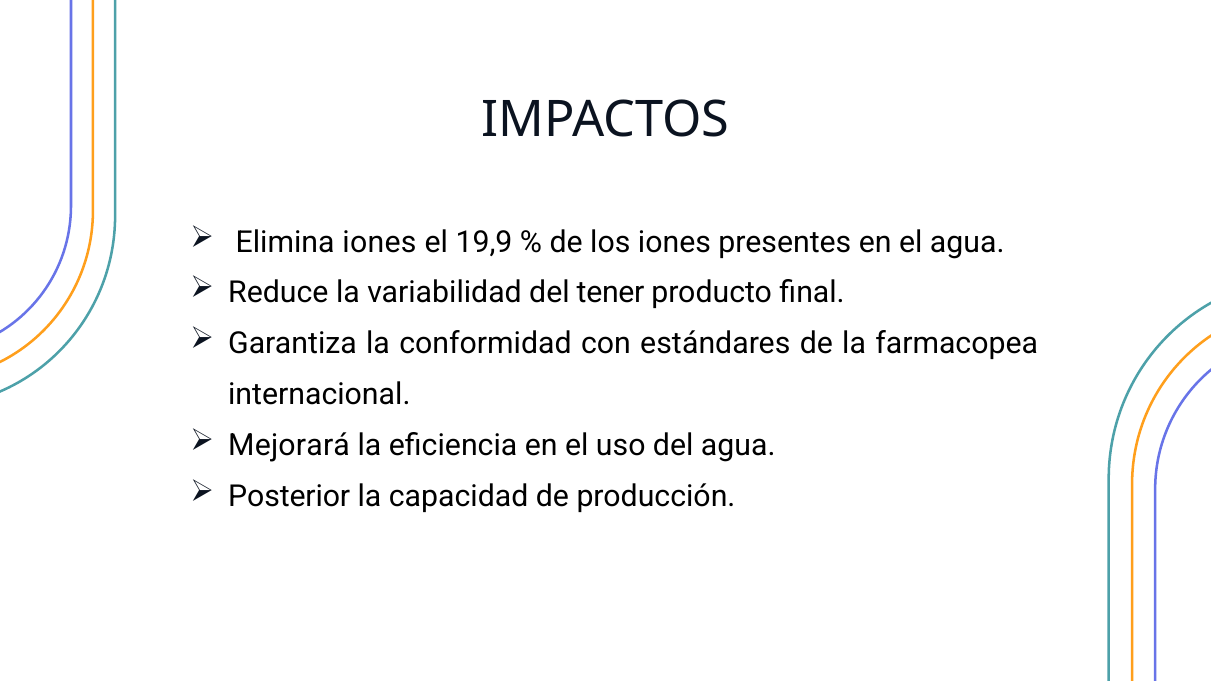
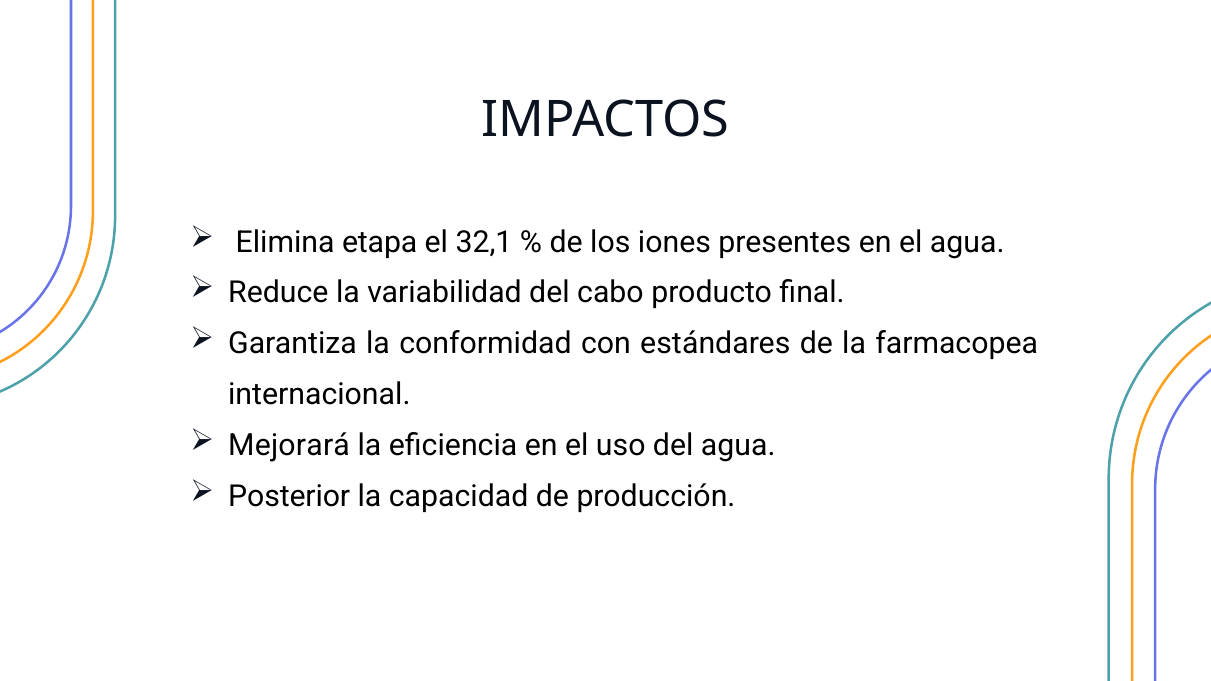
Elimina iones: iones -> etapa
19,9: 19,9 -> 32,1
tener: tener -> cabo
